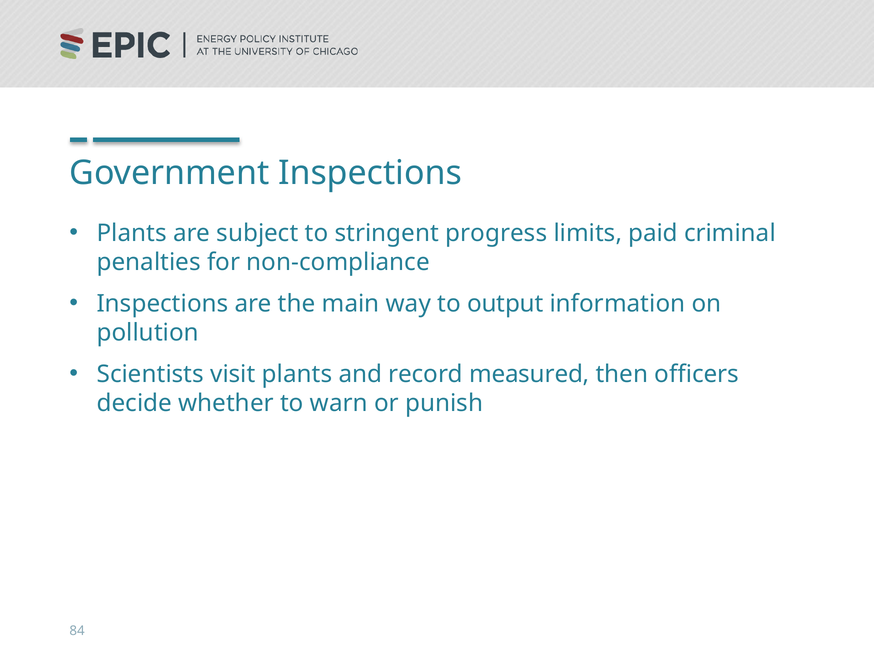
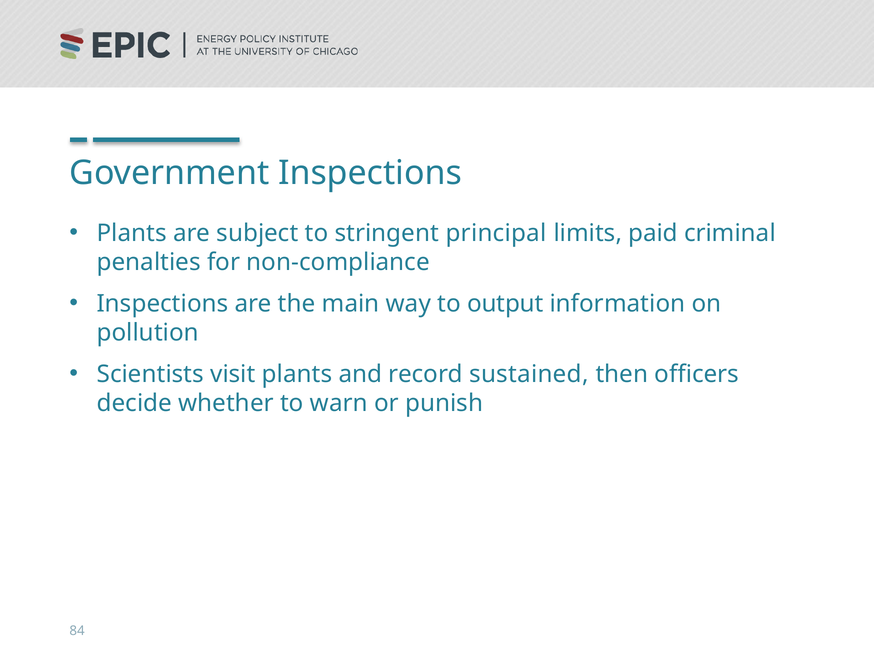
progress: progress -> principal
measured: measured -> sustained
